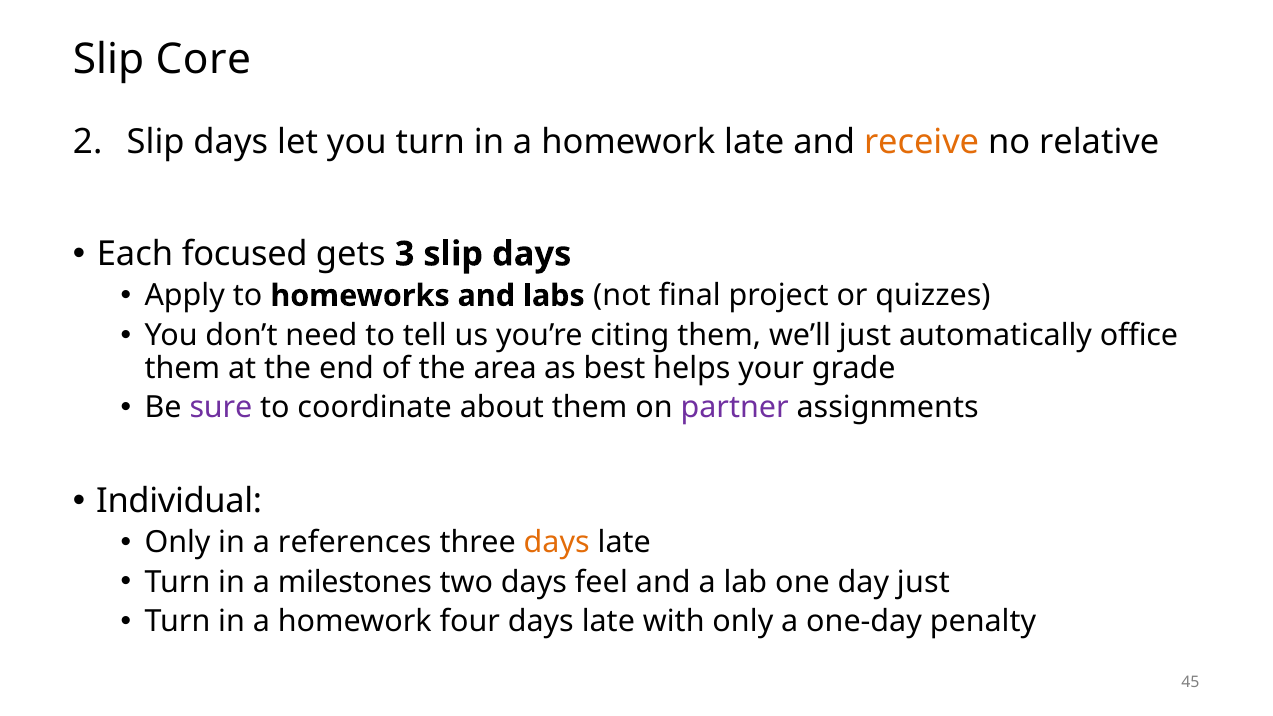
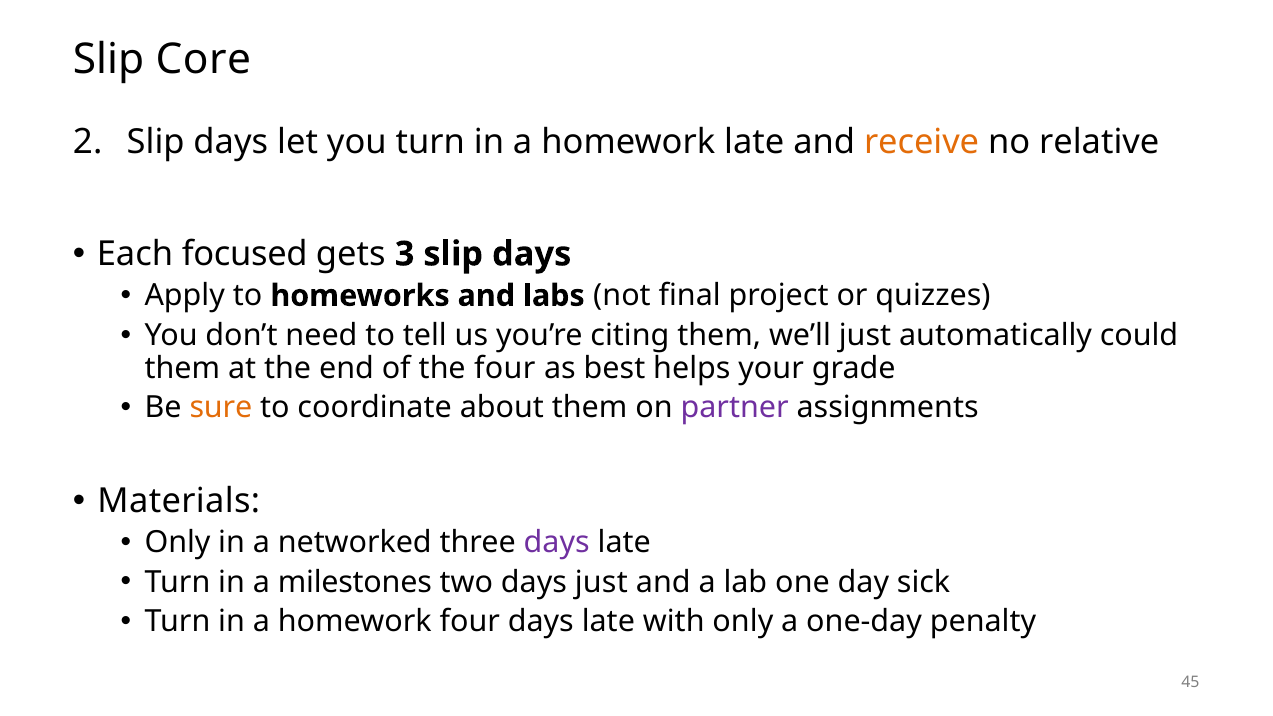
office: office -> could
the area: area -> four
sure colour: purple -> orange
Individual: Individual -> Materials
references: references -> networked
days at (557, 543) colour: orange -> purple
days feel: feel -> just
day just: just -> sick
